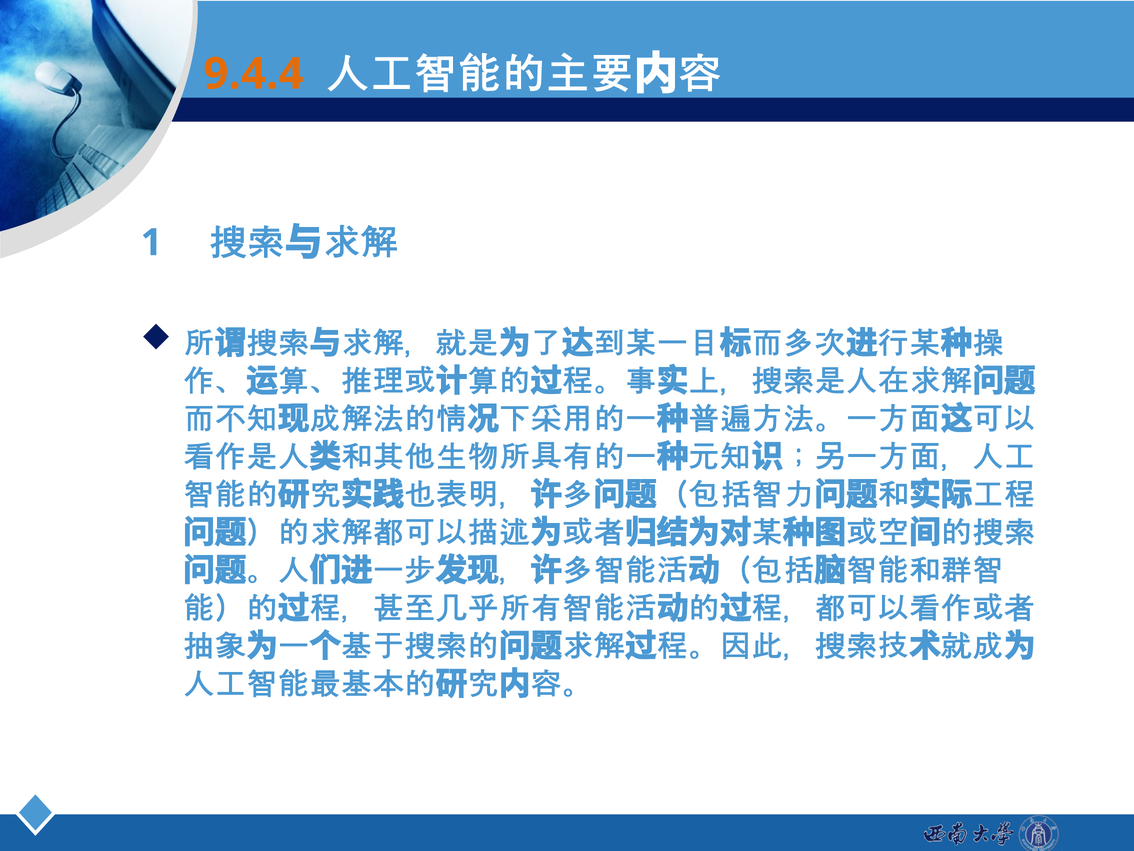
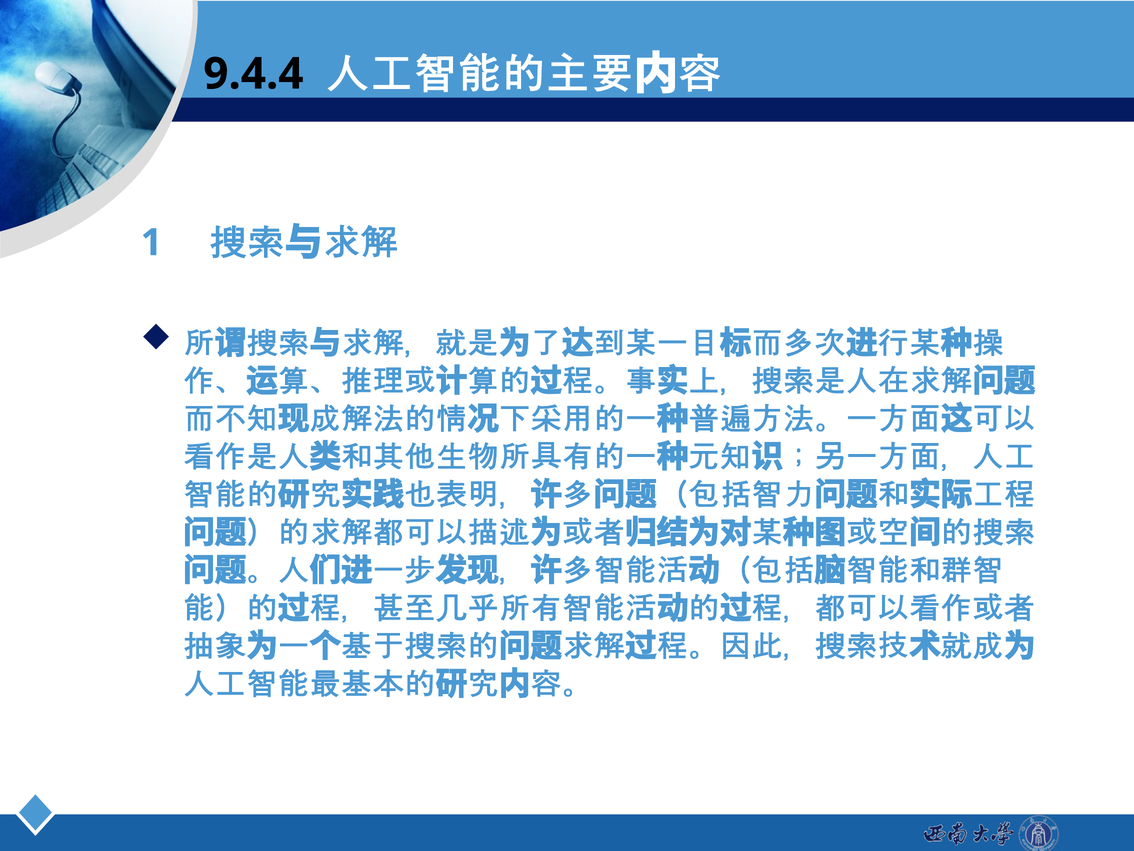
9.4.4 colour: orange -> black
